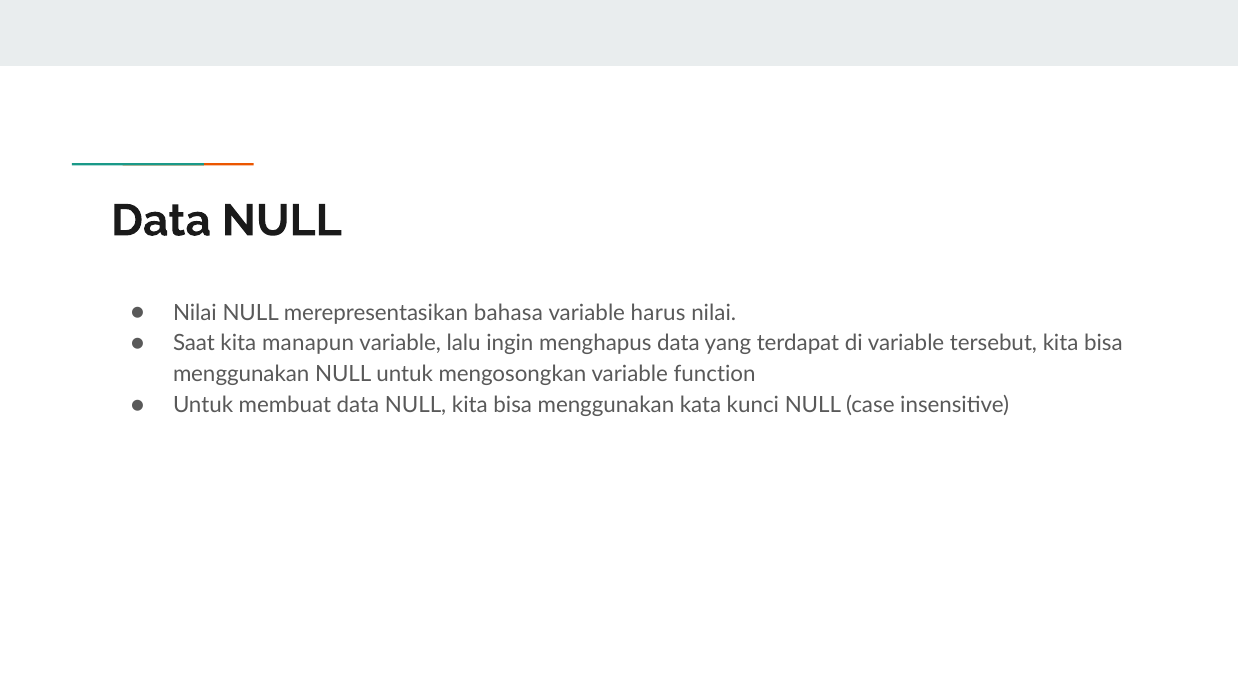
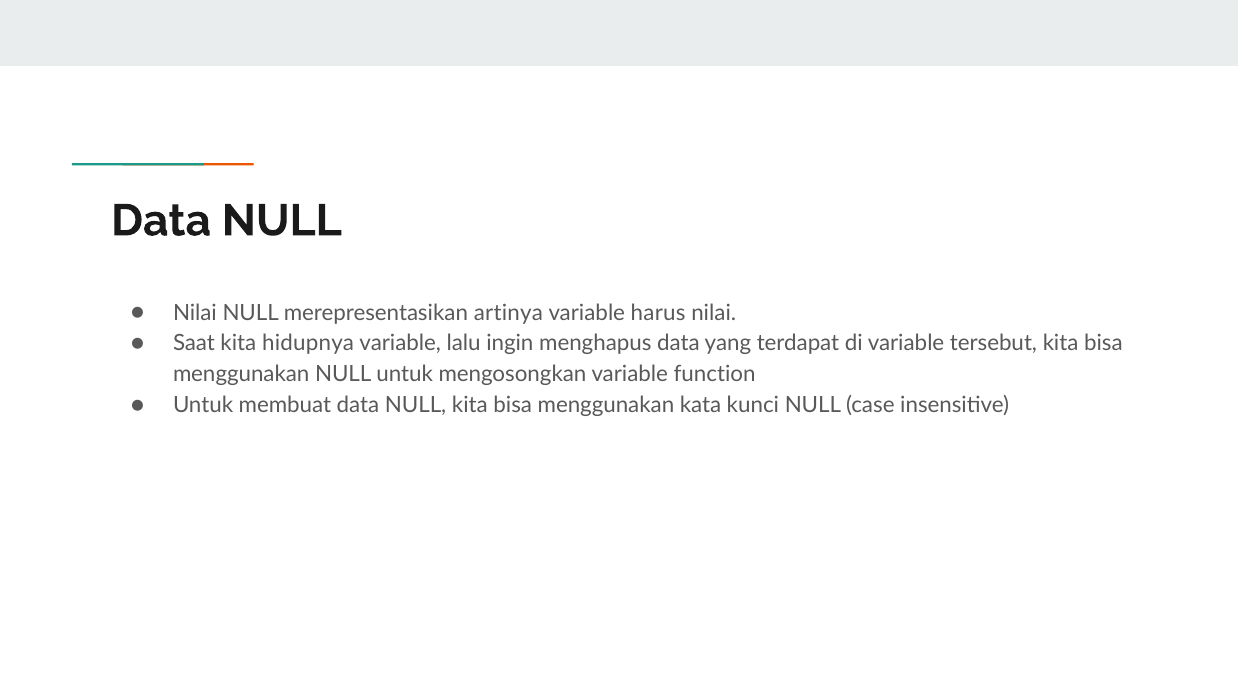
bahasa: bahasa -> artinya
manapun: manapun -> hidupnya
